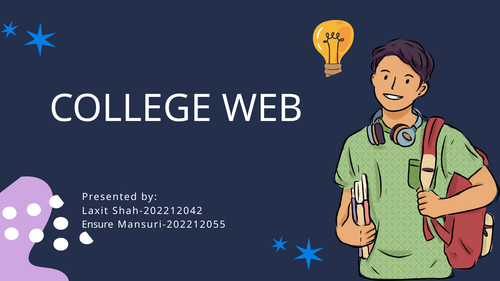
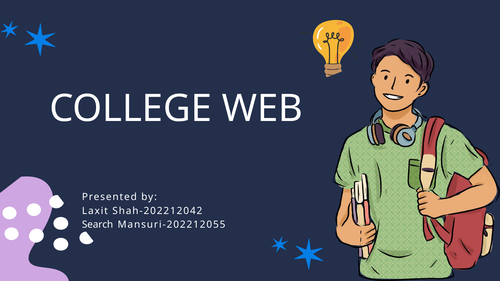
Ensure: Ensure -> Search
